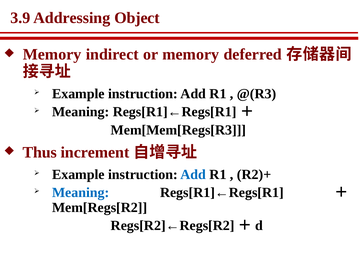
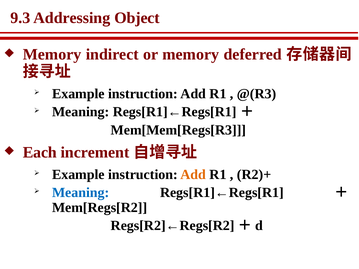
3.9: 3.9 -> 9.3
Thus: Thus -> Each
Add at (193, 175) colour: blue -> orange
